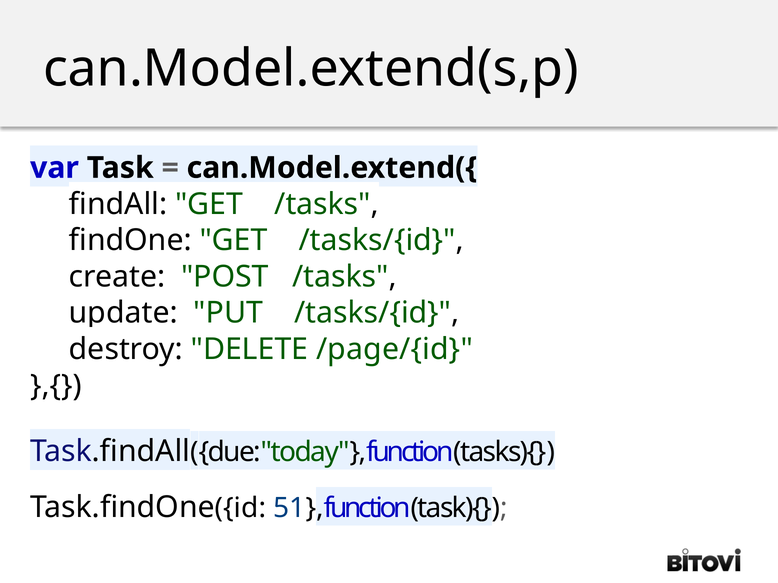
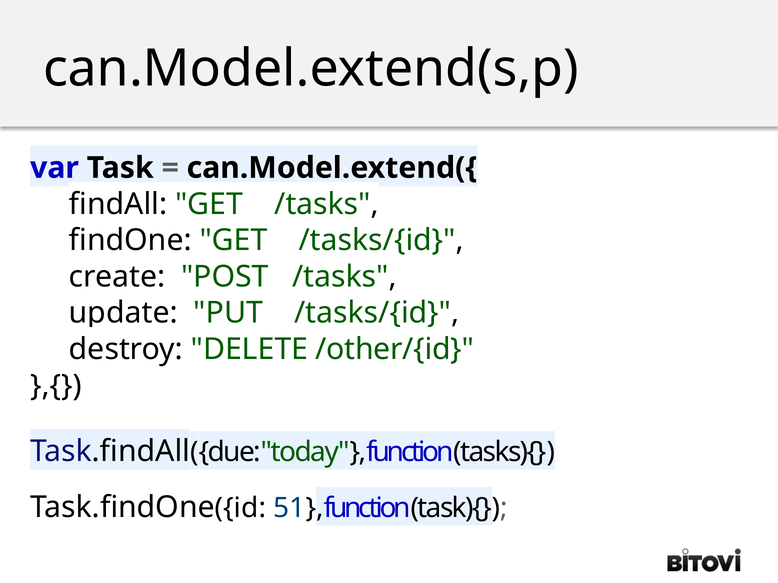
/page/{id: /page/{id -> /other/{id
